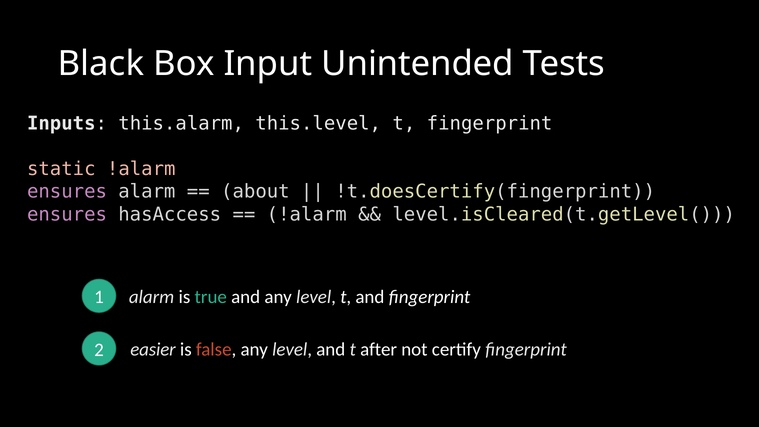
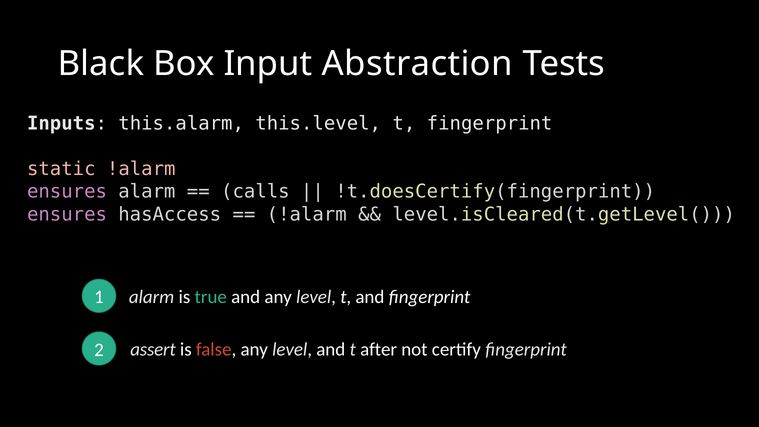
Unintended: Unintended -> Abstraction
about: about -> calls
easier: easier -> assert
